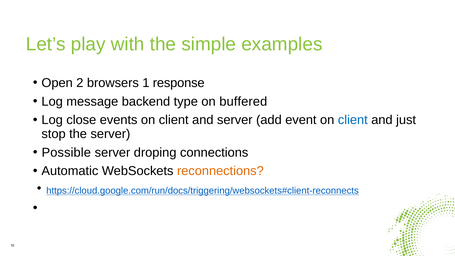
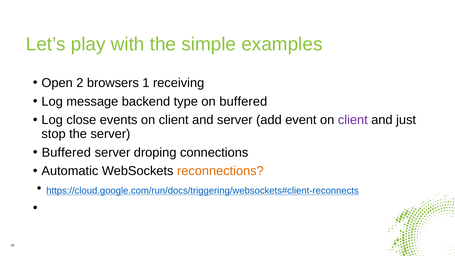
response: response -> receiving
client at (353, 120) colour: blue -> purple
Possible at (66, 152): Possible -> Buffered
